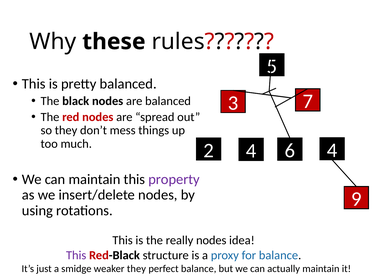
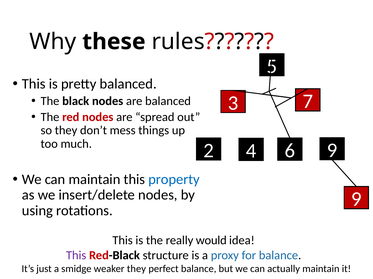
2 4: 4 -> 9
property colour: purple -> blue
really nodes: nodes -> would
